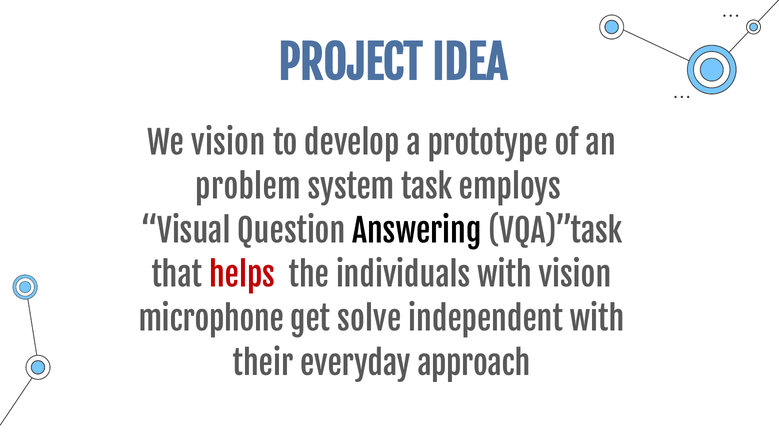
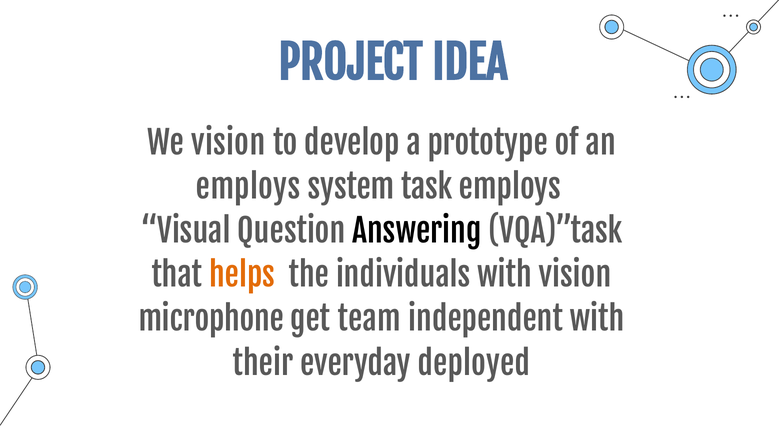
problem at (248, 188): problem -> employs
helps colour: red -> orange
solve: solve -> team
approach: approach -> deployed
